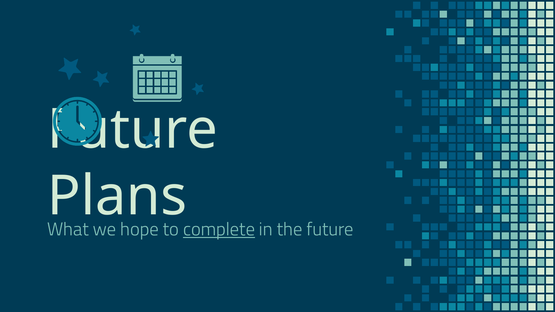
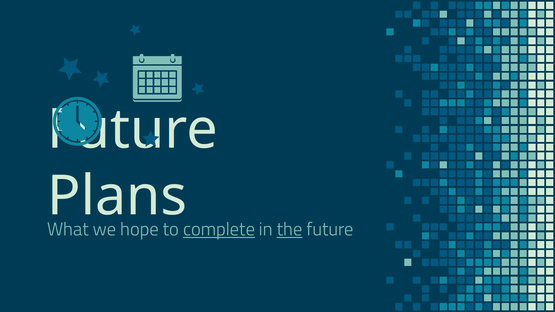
the underline: none -> present
